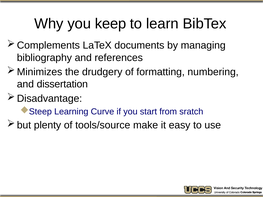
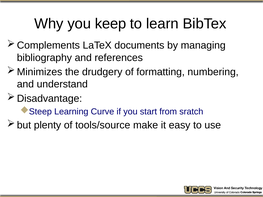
dissertation: dissertation -> understand
